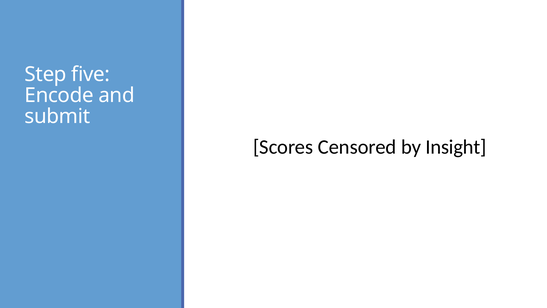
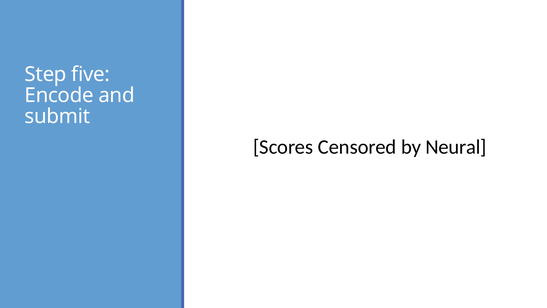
Insight: Insight -> Neural
